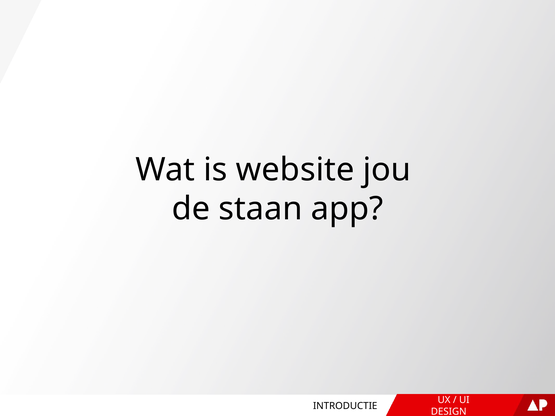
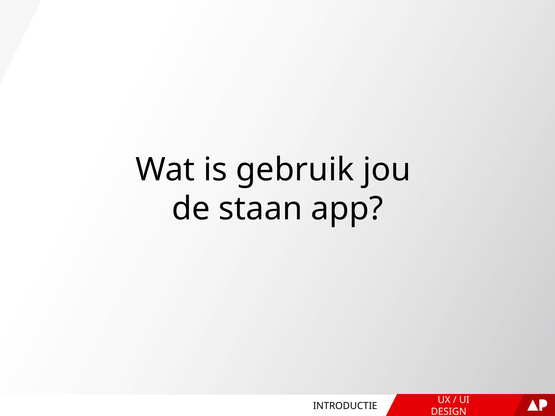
website: website -> gebruik
